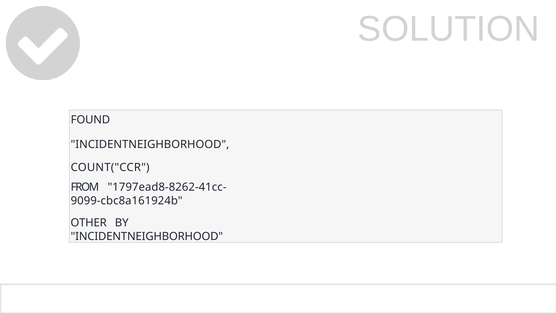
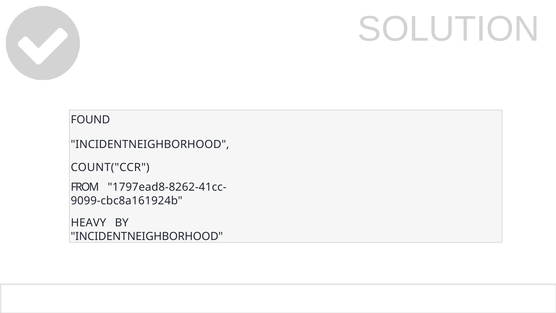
OTHER: OTHER -> HEAVY
